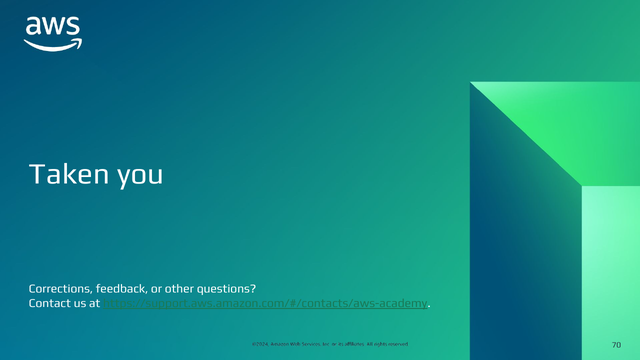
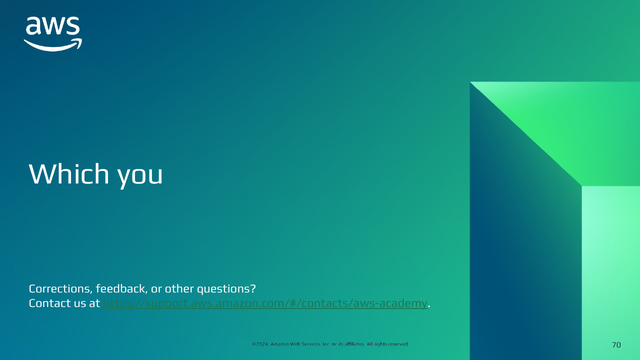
Taken: Taken -> Which
